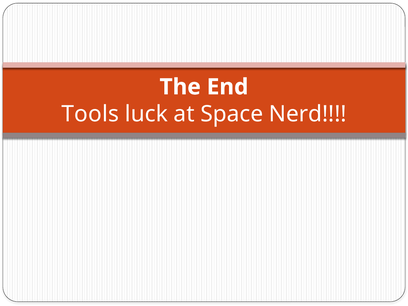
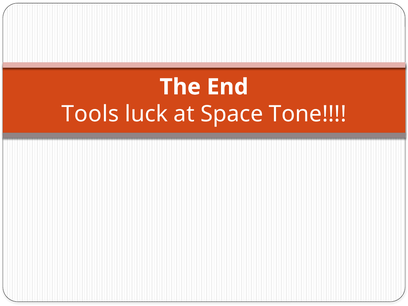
Nerd: Nerd -> Tone
